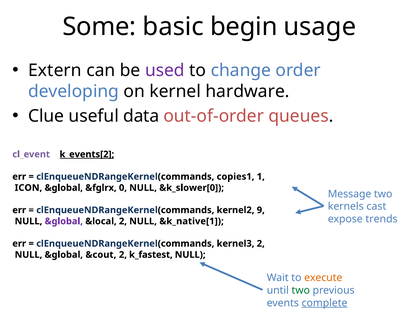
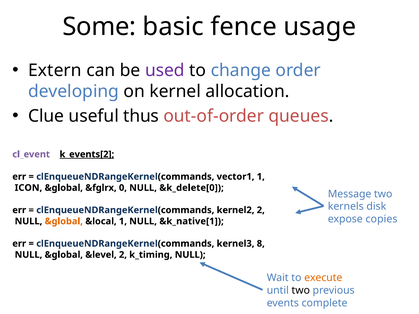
begin: begin -> fence
hardware: hardware -> allocation
data: data -> thus
copies1: copies1 -> vector1
&k_slower[0: &k_slower[0 -> &k_delete[0
cast: cast -> disk
kernel2 9: 9 -> 2
trends: trends -> copies
&global at (64, 221) colour: purple -> orange
&local 2: 2 -> 1
kernel3 2: 2 -> 8
&cout: &cout -> &level
k_fastest: k_fastest -> k_timing
two at (301, 291) colour: green -> black
complete underline: present -> none
